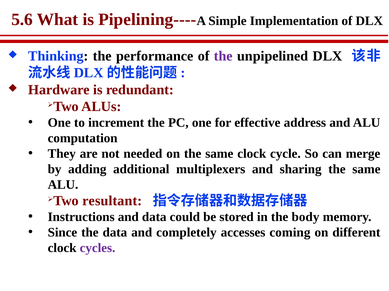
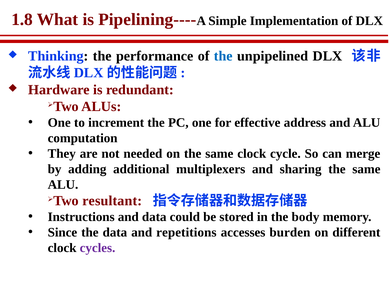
5.6: 5.6 -> 1.8
the at (223, 56) colour: purple -> blue
completely: completely -> repetitions
coming: coming -> burden
